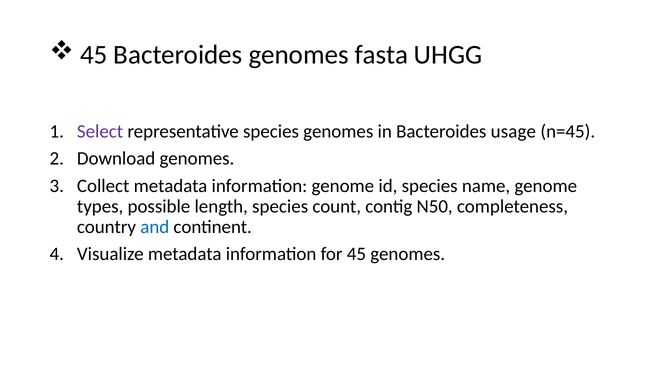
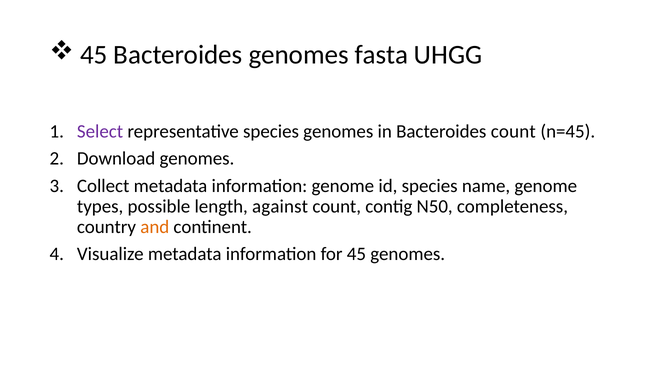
Bacteroides usage: usage -> count
length species: species -> against
and colour: blue -> orange
